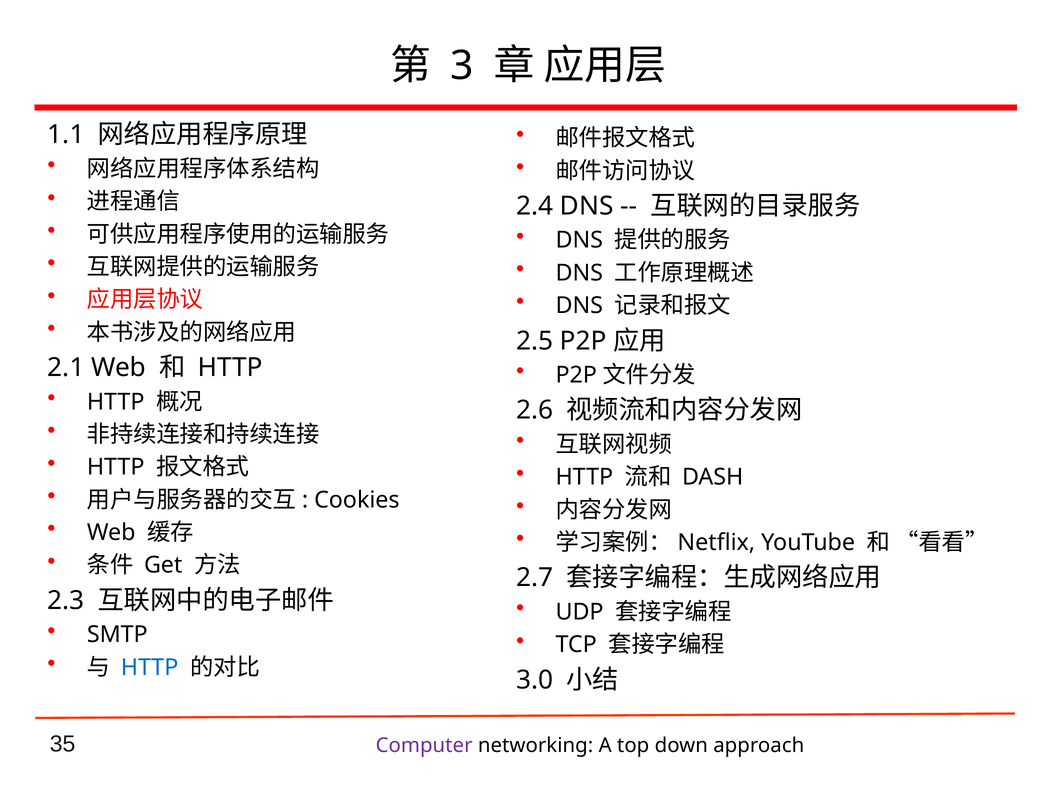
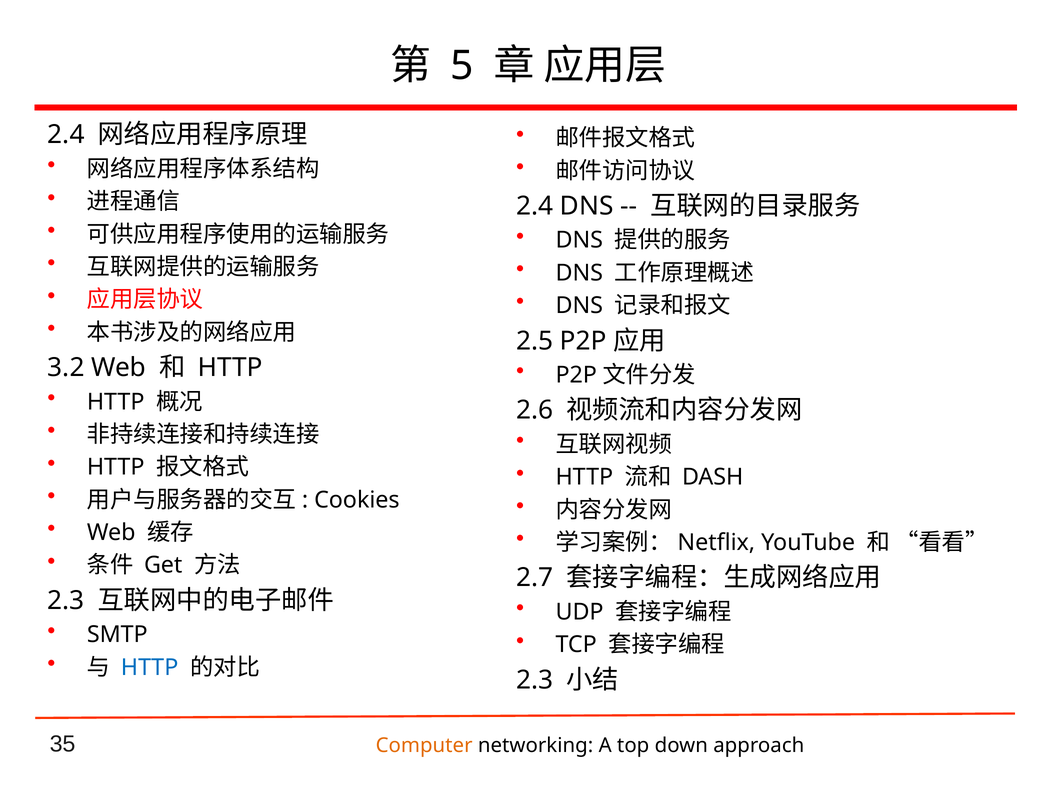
3: 3 -> 5
1.1 at (66, 135): 1.1 -> 2.4
2.1: 2.1 -> 3.2
3.0 at (535, 680): 3.0 -> 2.3
Computer colour: purple -> orange
